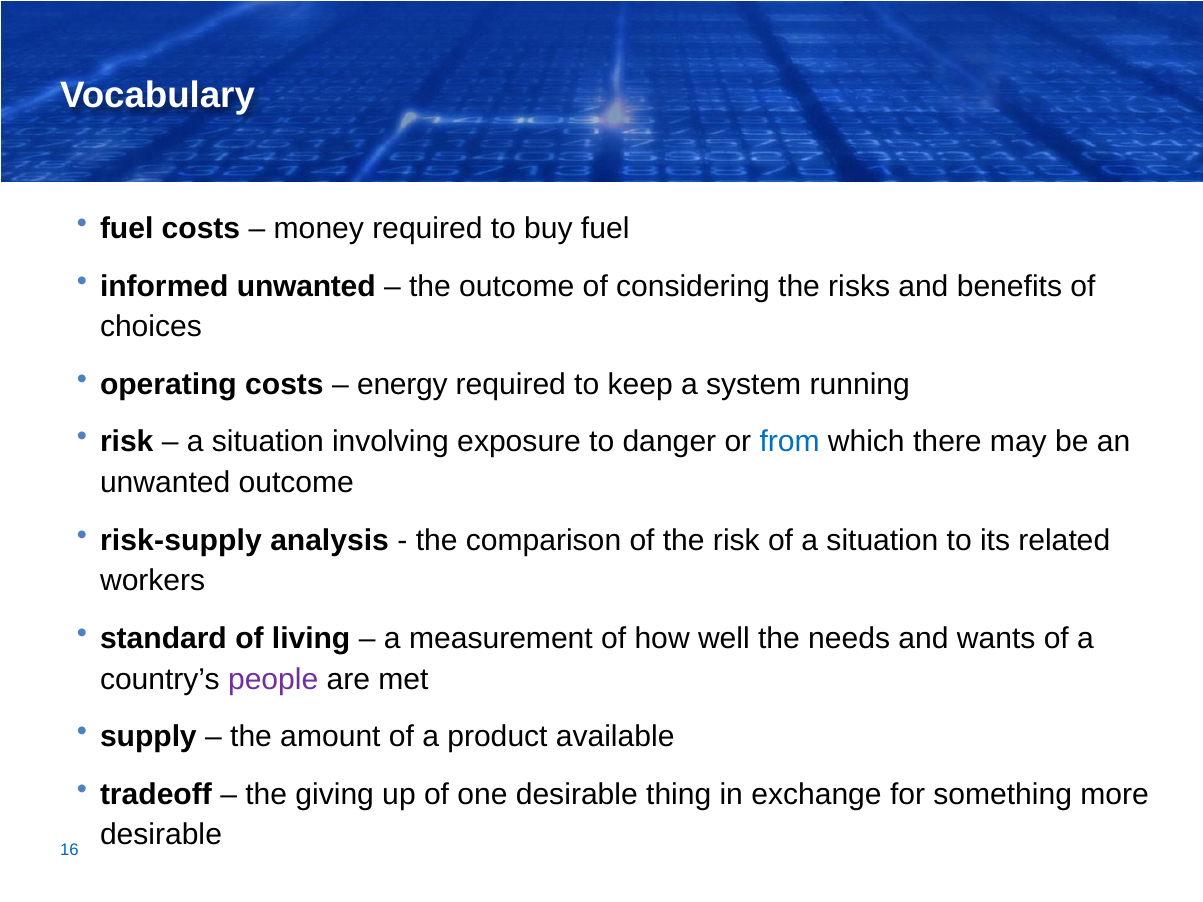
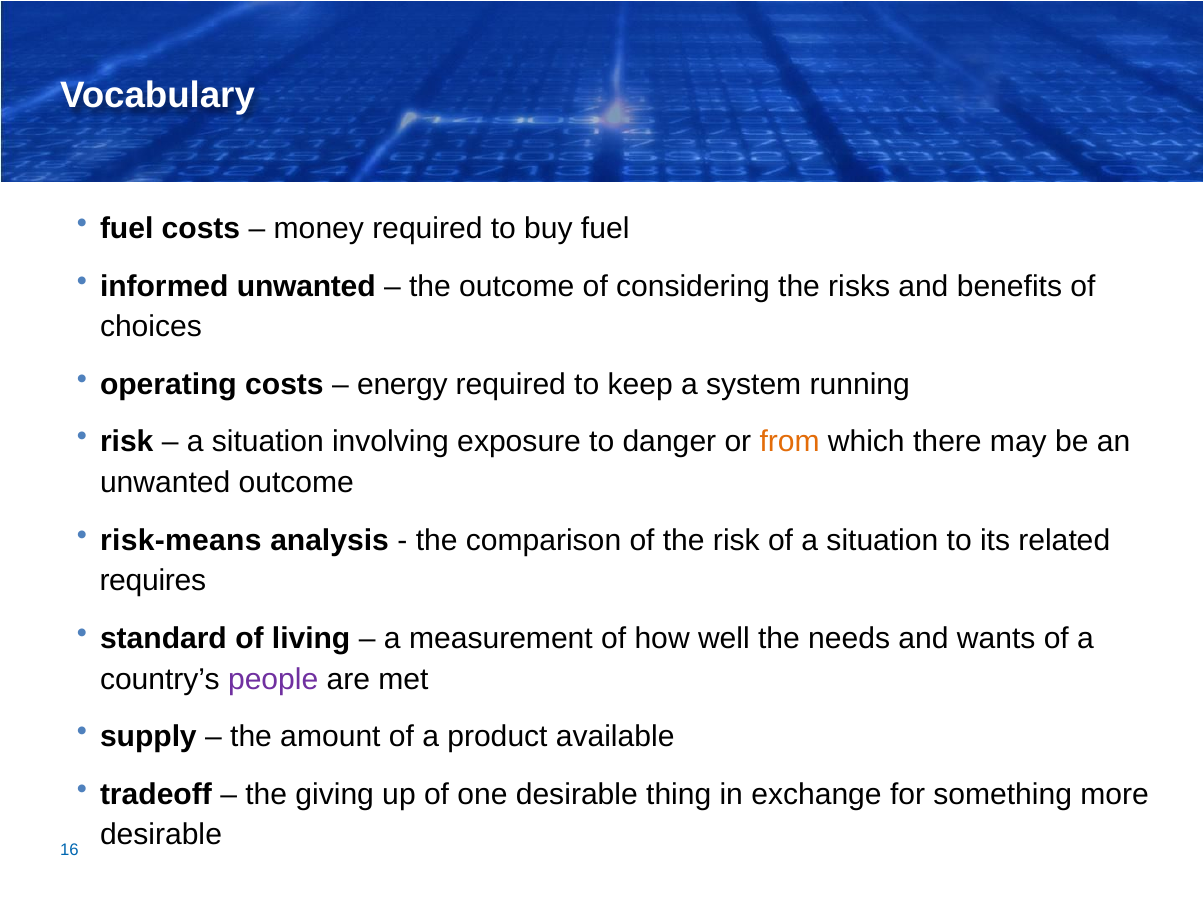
from colour: blue -> orange
risk-supply: risk-supply -> risk-means
workers: workers -> requires
